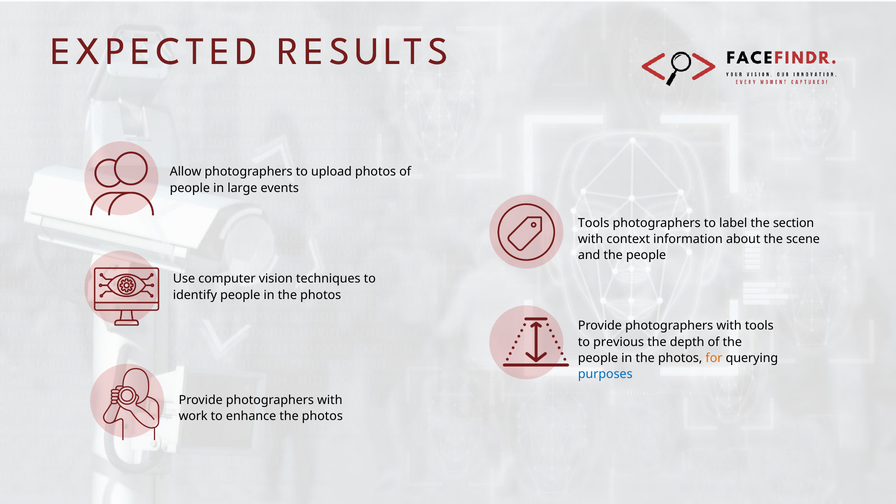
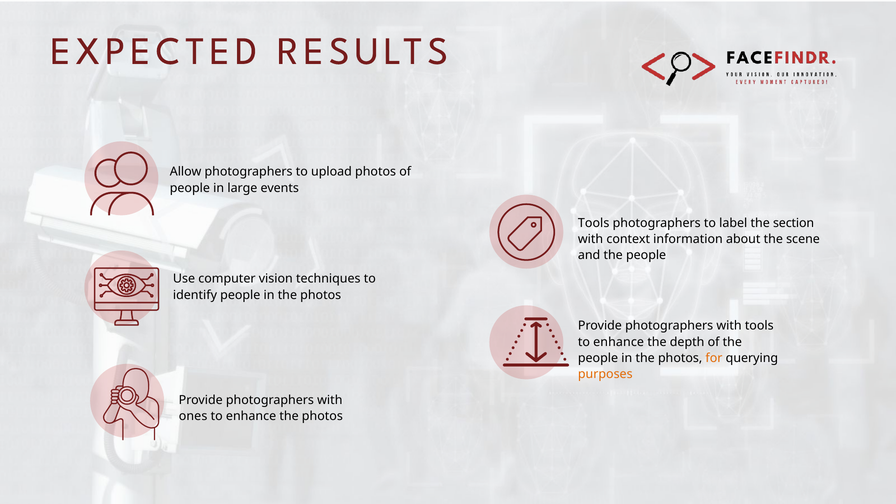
previous at (619, 342): previous -> enhance
purposes colour: blue -> orange
work: work -> ones
